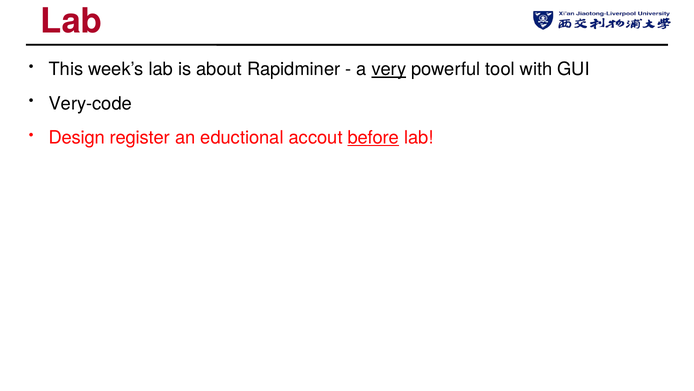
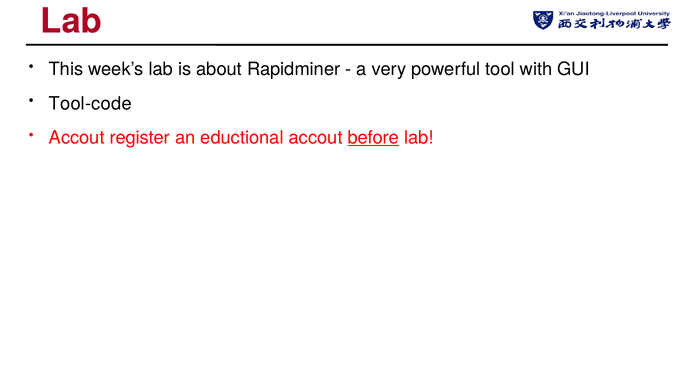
very underline: present -> none
Very-code: Very-code -> Tool-code
Design at (77, 137): Design -> Accout
